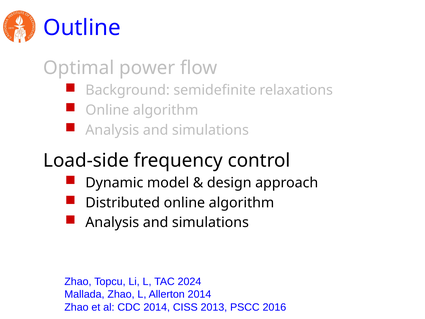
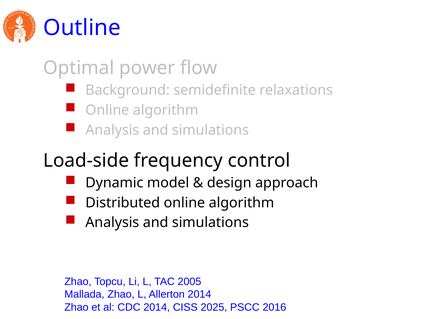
2024: 2024 -> 2005
2013: 2013 -> 2025
